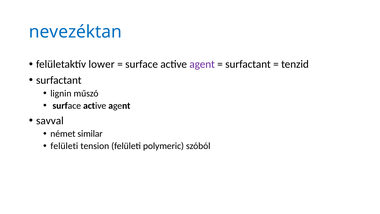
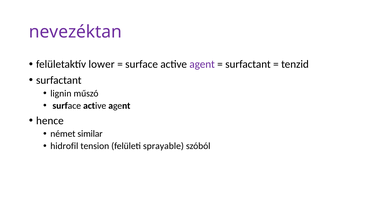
nevezéktan colour: blue -> purple
savval: savval -> hence
felületi at (64, 146): felületi -> hidrofil
polymeric: polymeric -> sprayable
